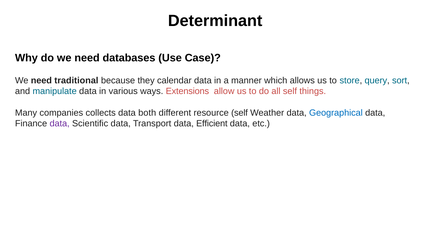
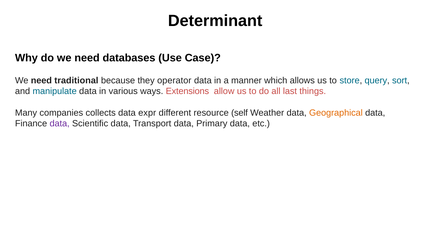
calendar: calendar -> operator
all self: self -> last
both: both -> expr
Geographical colour: blue -> orange
Efficient: Efficient -> Primary
